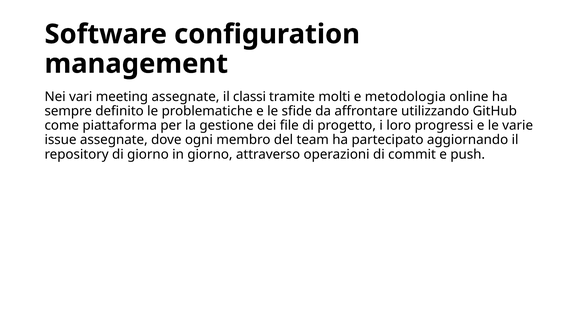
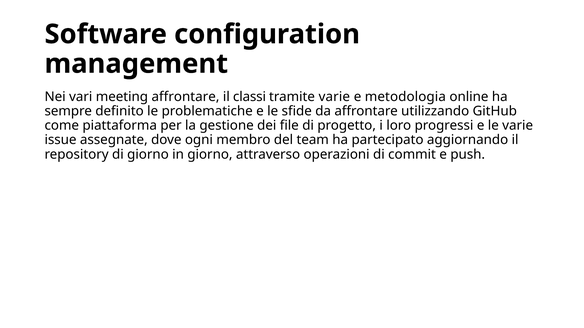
meeting assegnate: assegnate -> affrontare
tramite molti: molti -> varie
